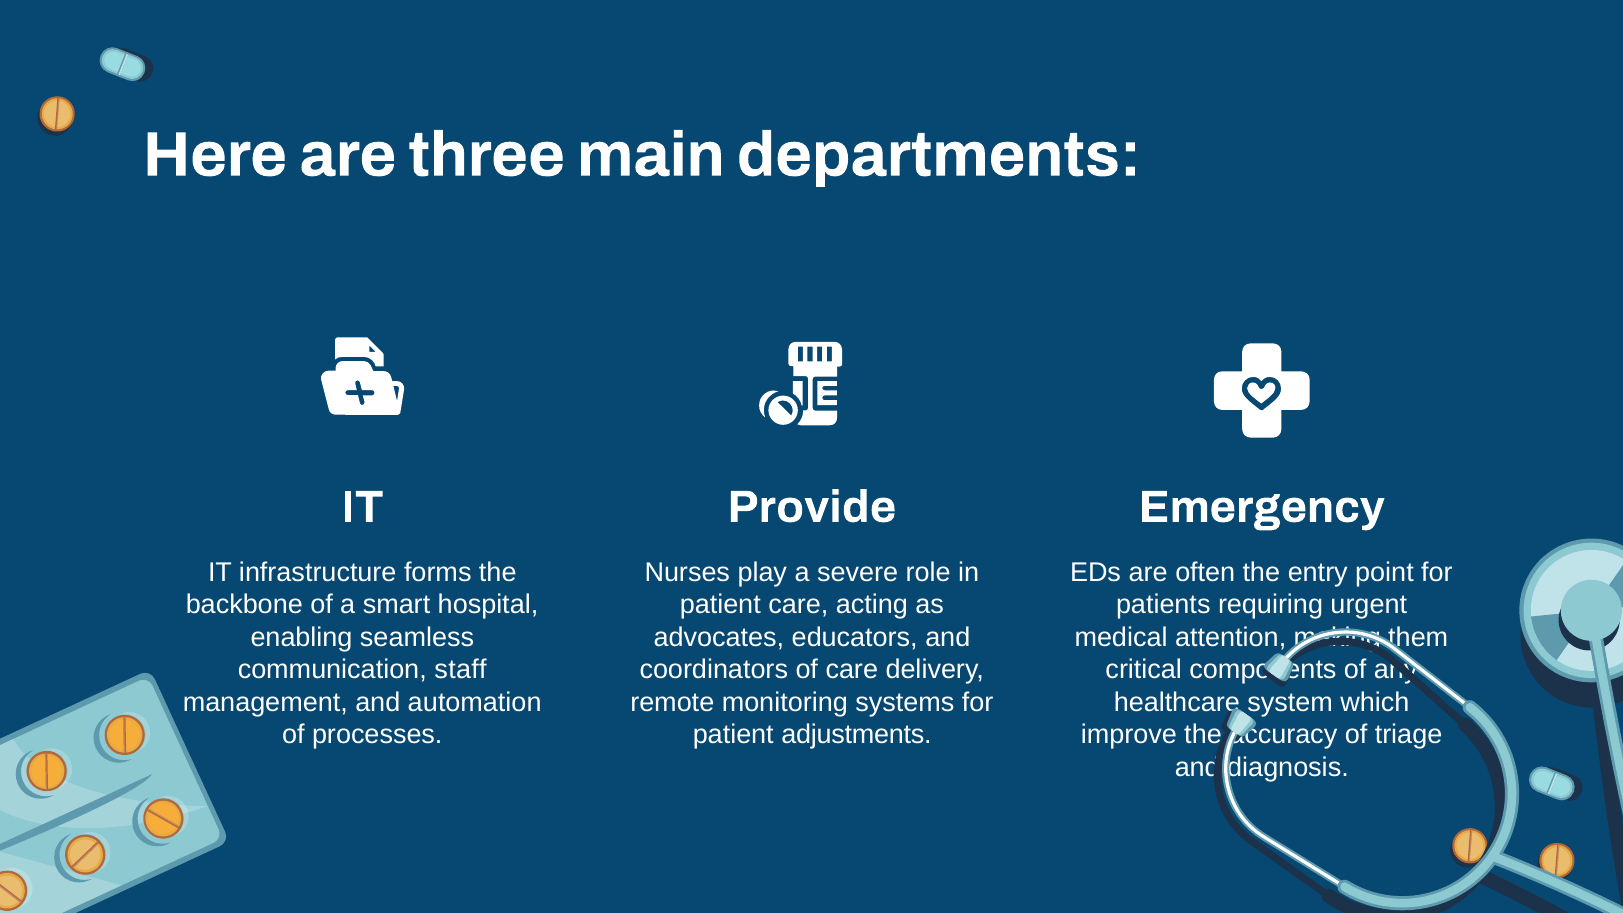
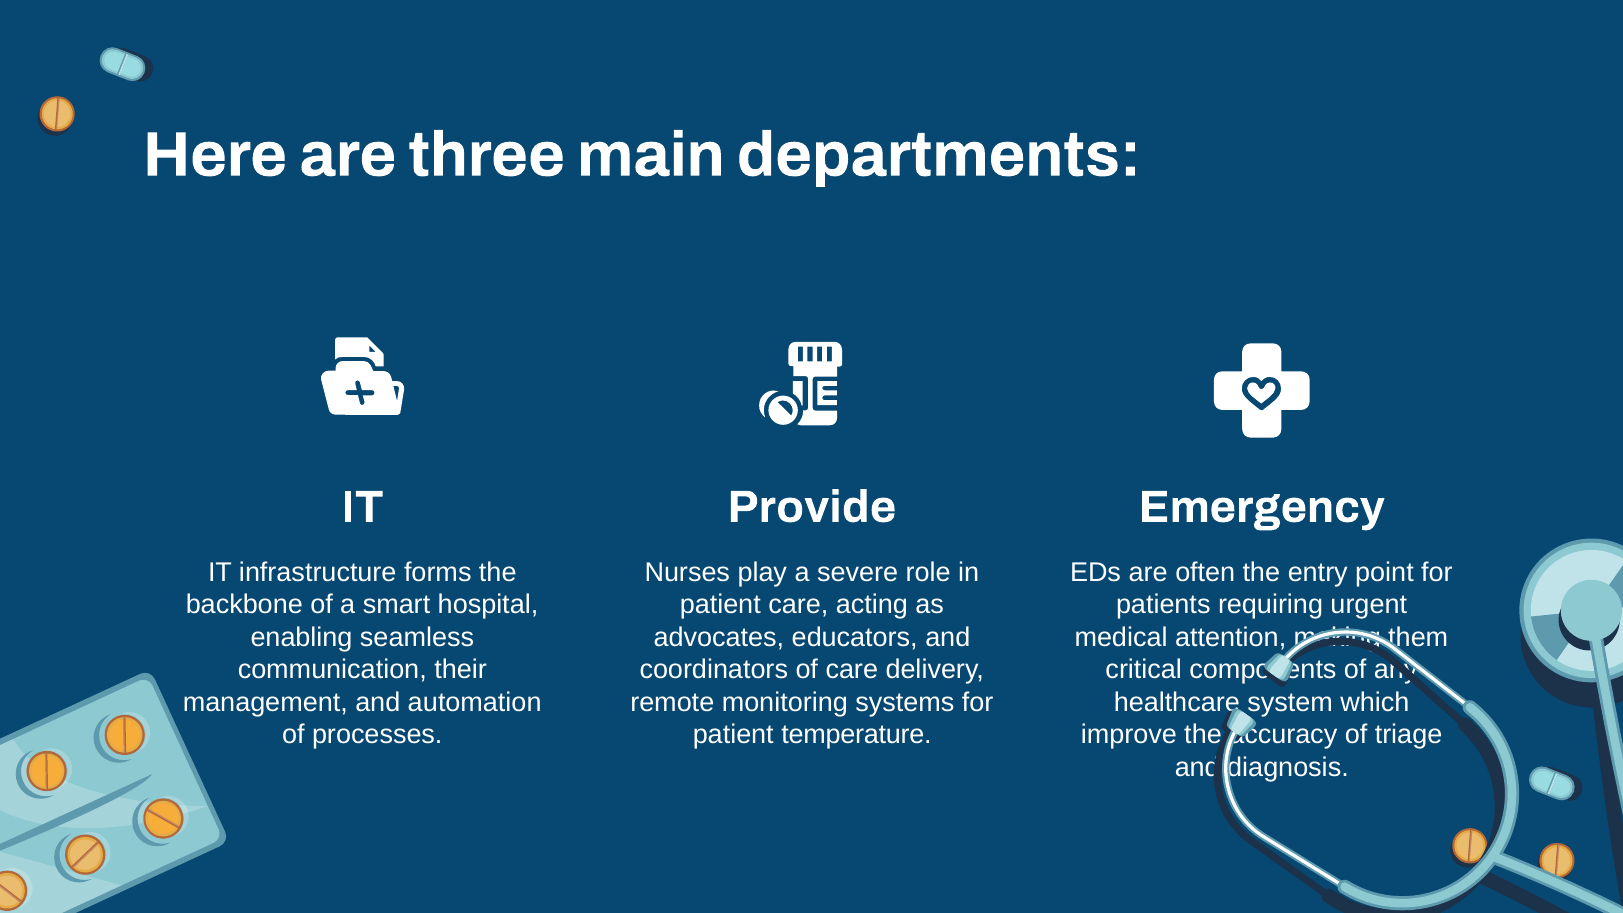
staff: staff -> their
adjustments: adjustments -> temperature
